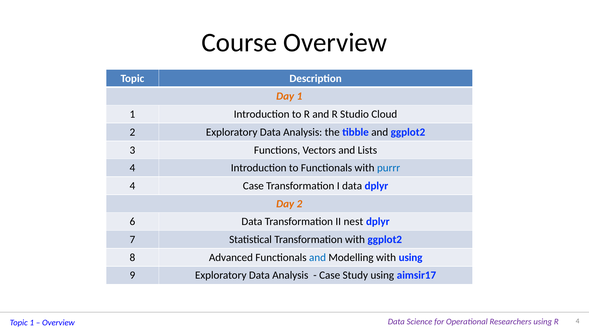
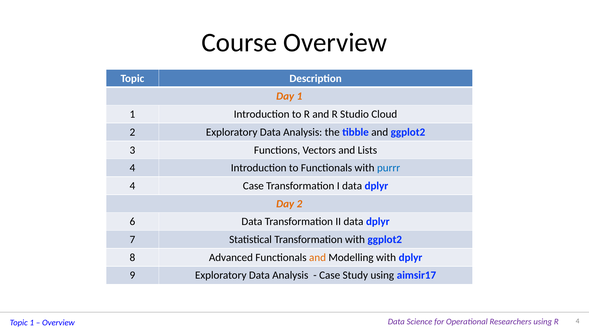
II nest: nest -> data
and at (318, 258) colour: blue -> orange
with using: using -> dplyr
